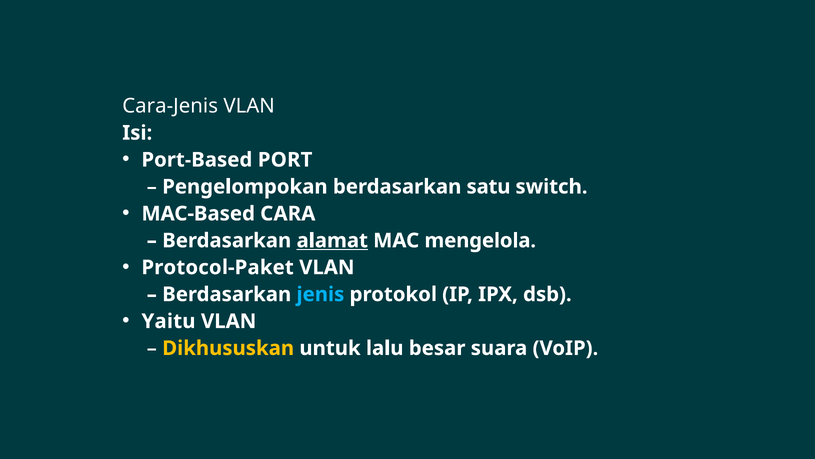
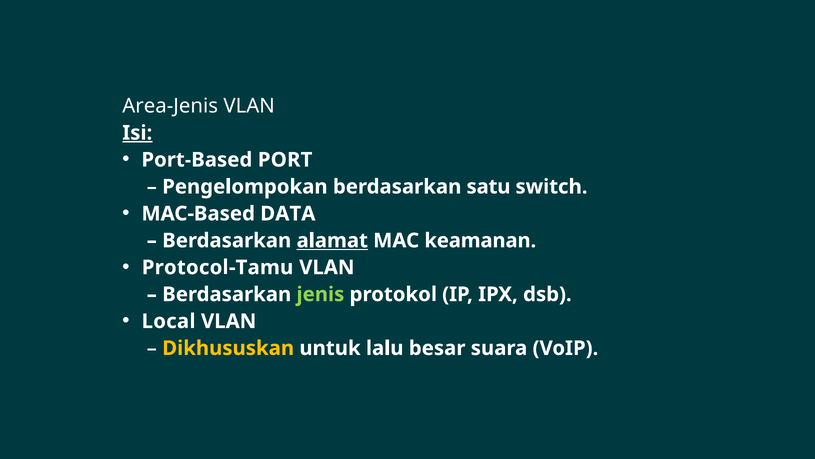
Cara-Jenis: Cara-Jenis -> Area-Jenis
Isi underline: none -> present
CARA: CARA -> DATA
mengelola: mengelola -> keamanan
Protocol-Paket: Protocol-Paket -> Protocol-Tamu
jenis colour: light blue -> light green
Yaitu: Yaitu -> Local
